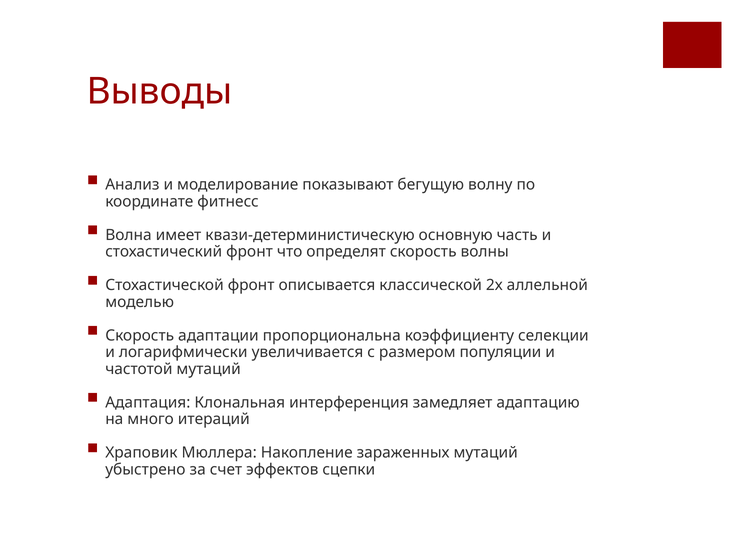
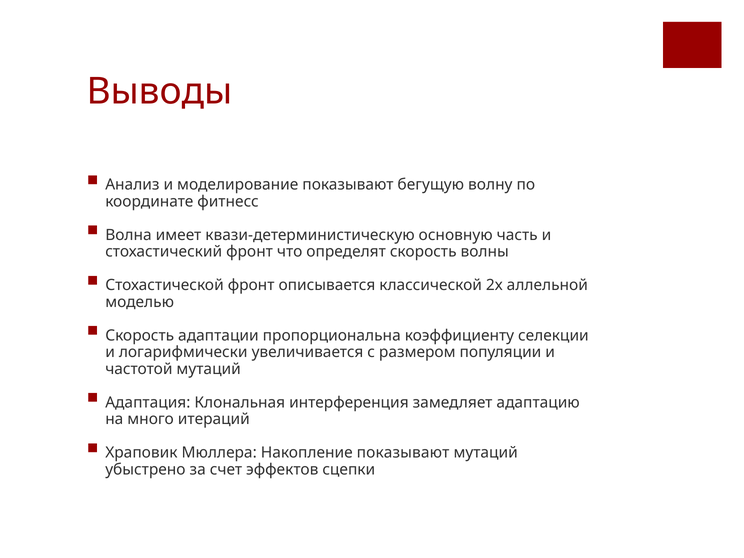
Накопление зараженных: зараженных -> показывают
